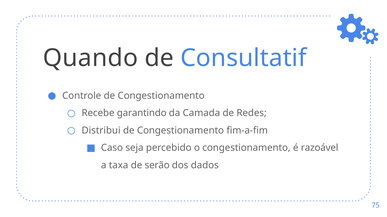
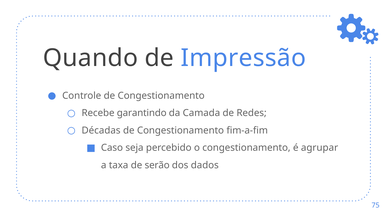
Consultatif: Consultatif -> Impressão
Distribui: Distribui -> Décadas
razoável: razoável -> agrupar
